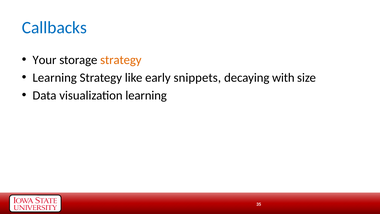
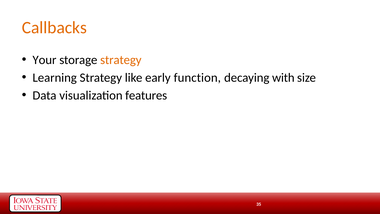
Callbacks colour: blue -> orange
snippets: snippets -> function
visualization learning: learning -> features
